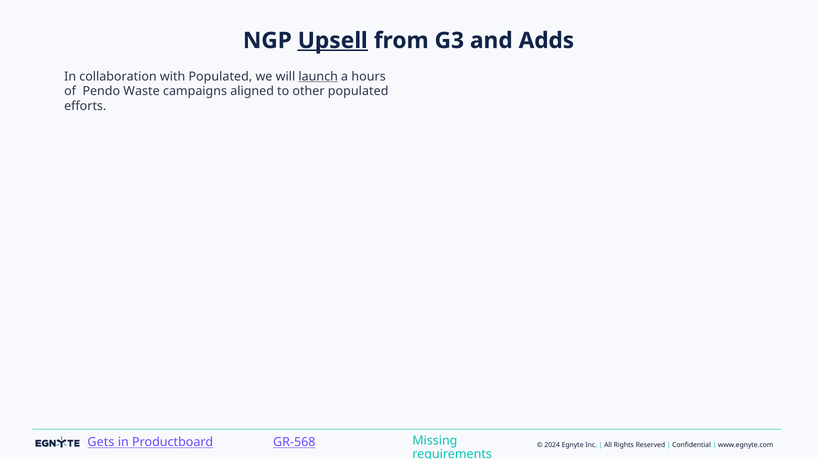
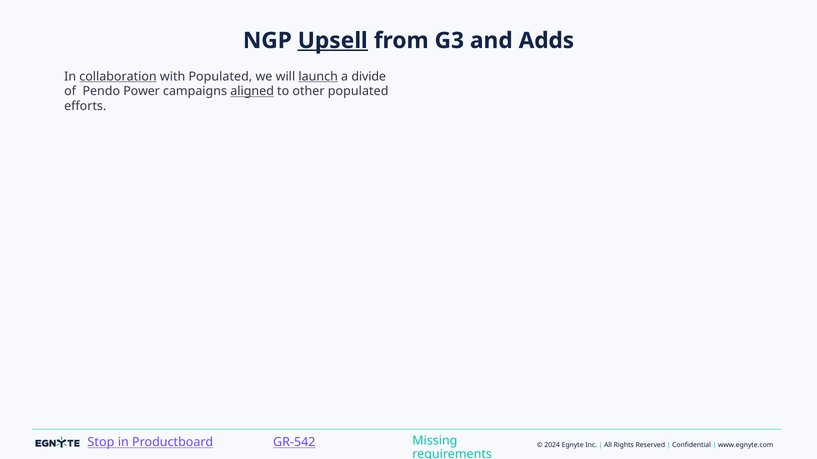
collaboration underline: none -> present
hours: hours -> divide
Waste: Waste -> Power
aligned underline: none -> present
Gets: Gets -> Stop
GR-568: GR-568 -> GR-542
